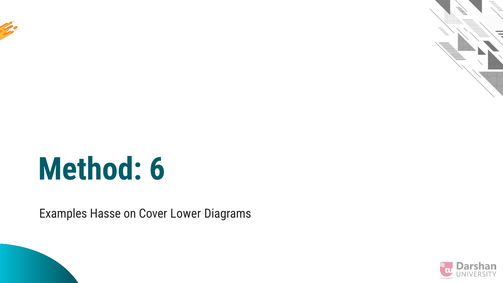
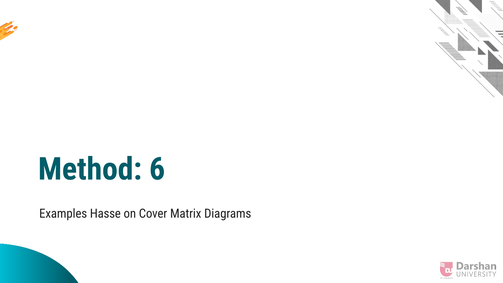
Lower: Lower -> Matrix
